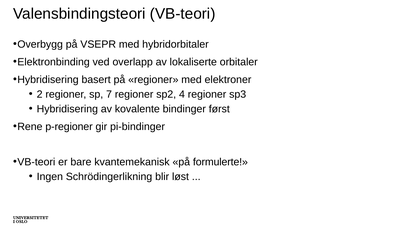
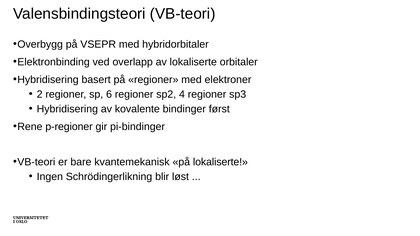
7: 7 -> 6
på formulerte: formulerte -> lokaliserte
